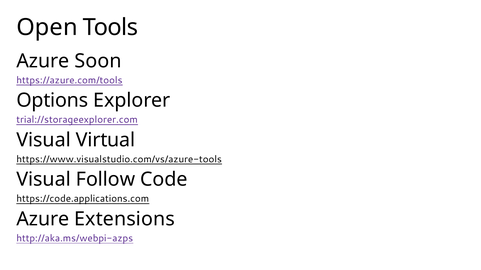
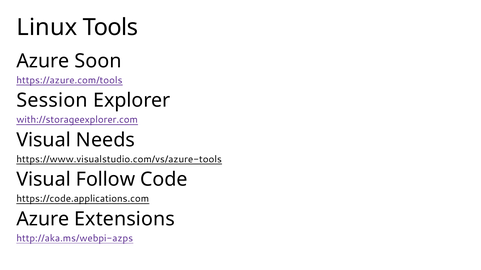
Open: Open -> Linux
Options: Options -> Session
trial://storageexplorer.com: trial://storageexplorer.com -> with://storageexplorer.com
Virtual: Virtual -> Needs
